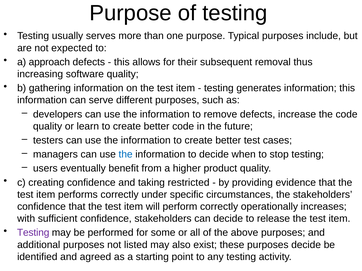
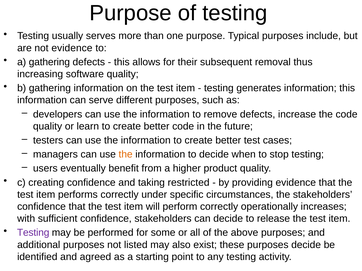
not expected: expected -> evidence
a approach: approach -> gathering
the at (126, 155) colour: blue -> orange
